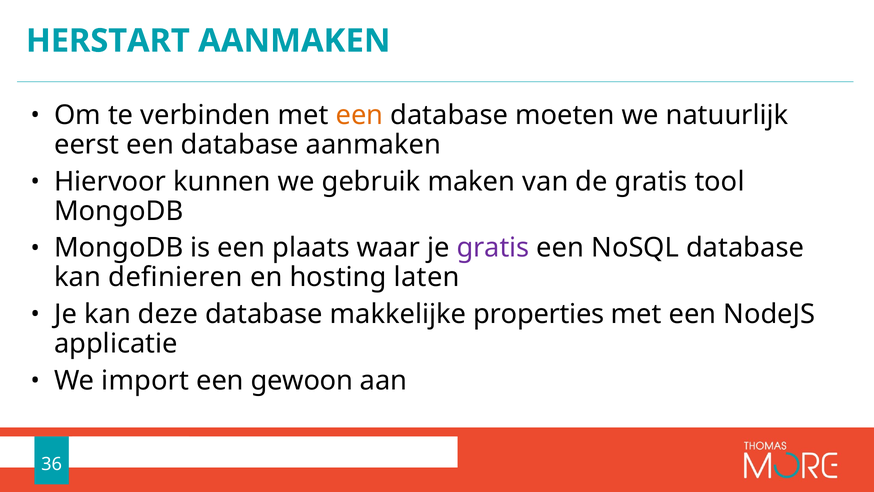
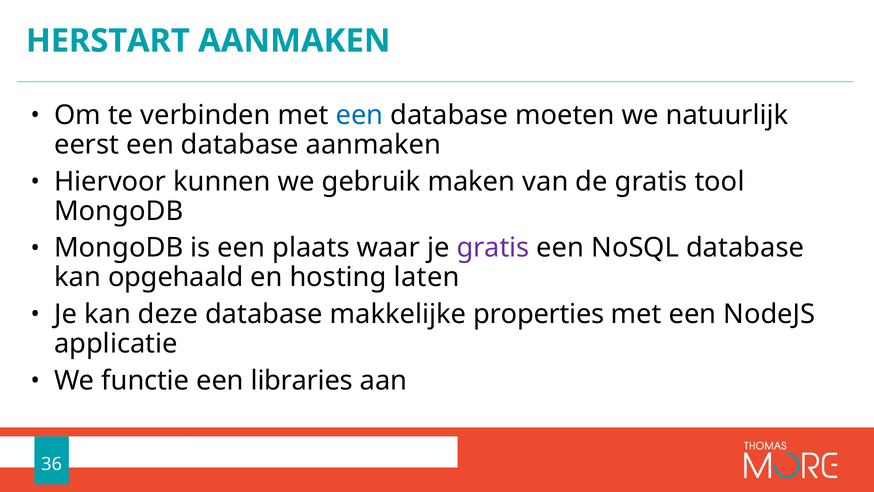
een at (359, 115) colour: orange -> blue
definieren: definieren -> opgehaald
import: import -> functie
gewoon: gewoon -> libraries
